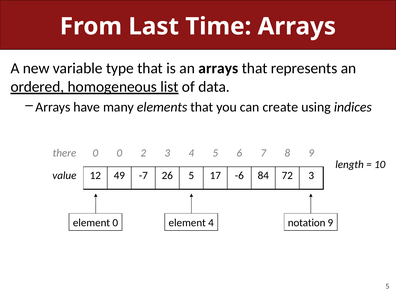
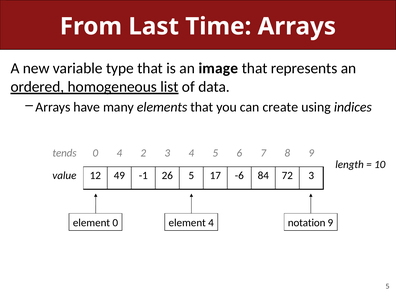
an arrays: arrays -> image
there: there -> tends
0 0: 0 -> 4
-7: -7 -> -1
